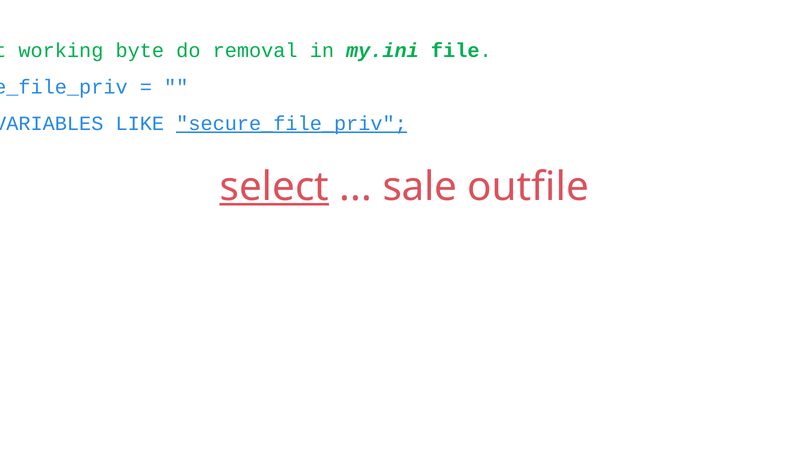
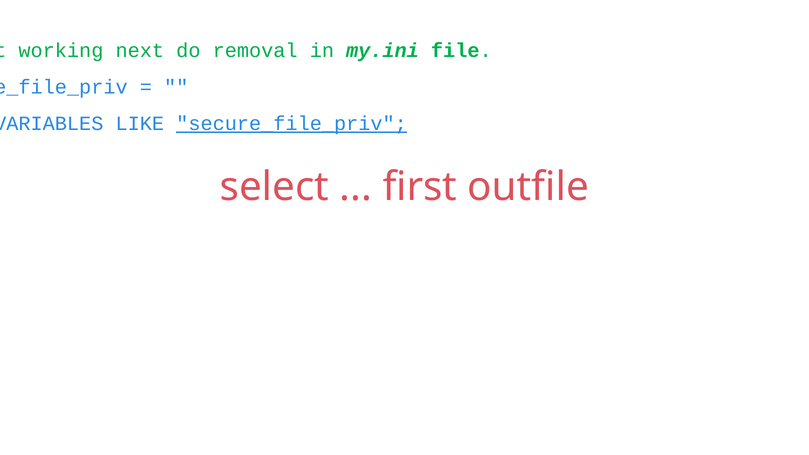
byte: byte -> next
select underline: present -> none
sale: sale -> first
